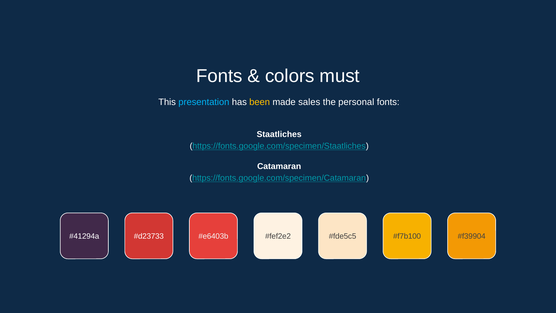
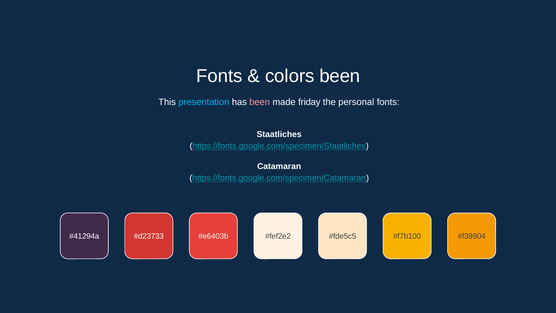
colors must: must -> been
been at (260, 102) colour: yellow -> pink
sales: sales -> friday
